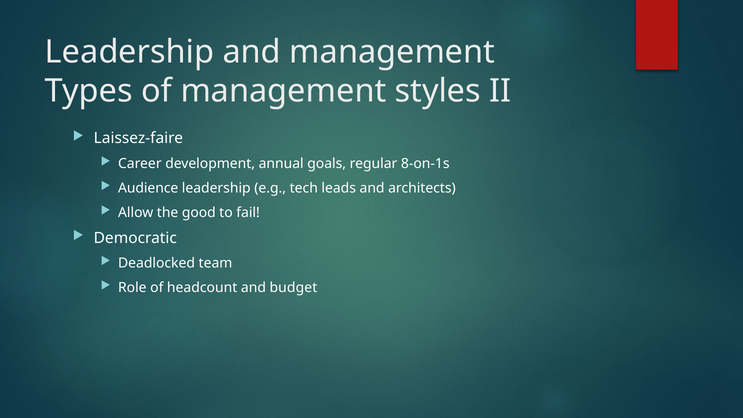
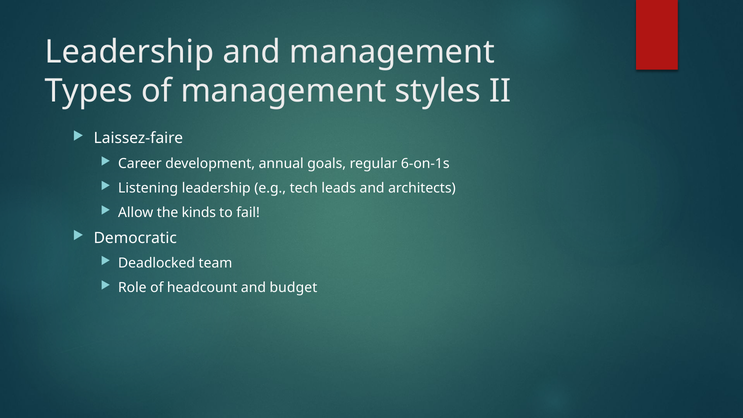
8-on-1s: 8-on-1s -> 6-on-1s
Audience: Audience -> Listening
good: good -> kinds
